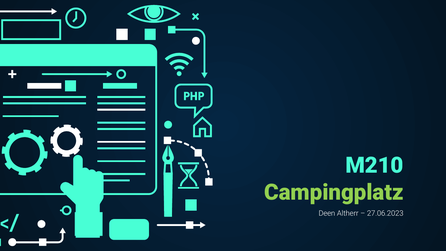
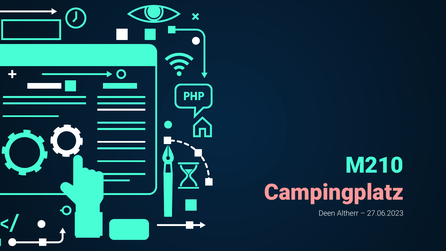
Campingplatz colour: light green -> pink
